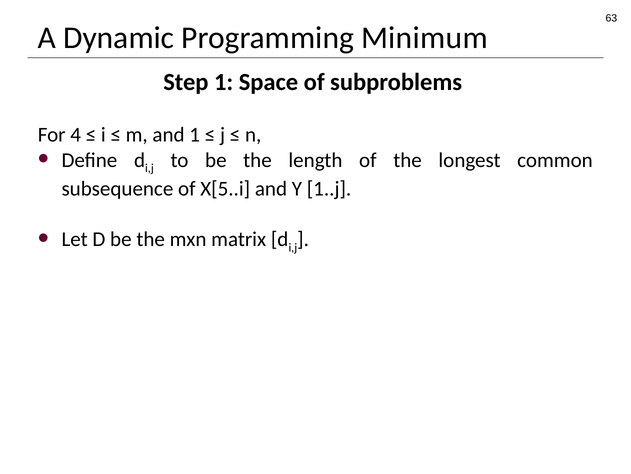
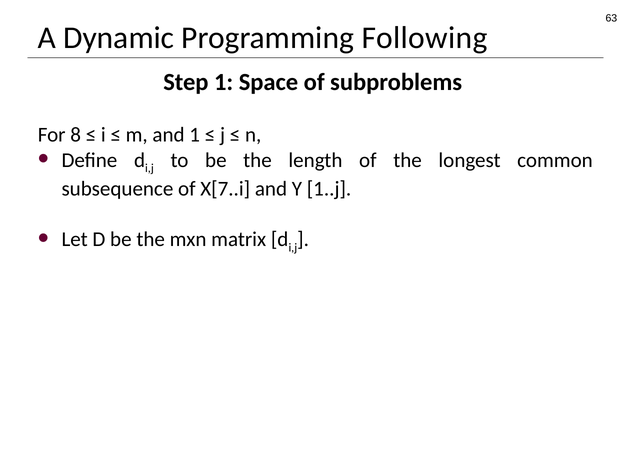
Minimum: Minimum -> Following
4: 4 -> 8
X[5..i: X[5..i -> X[7..i
